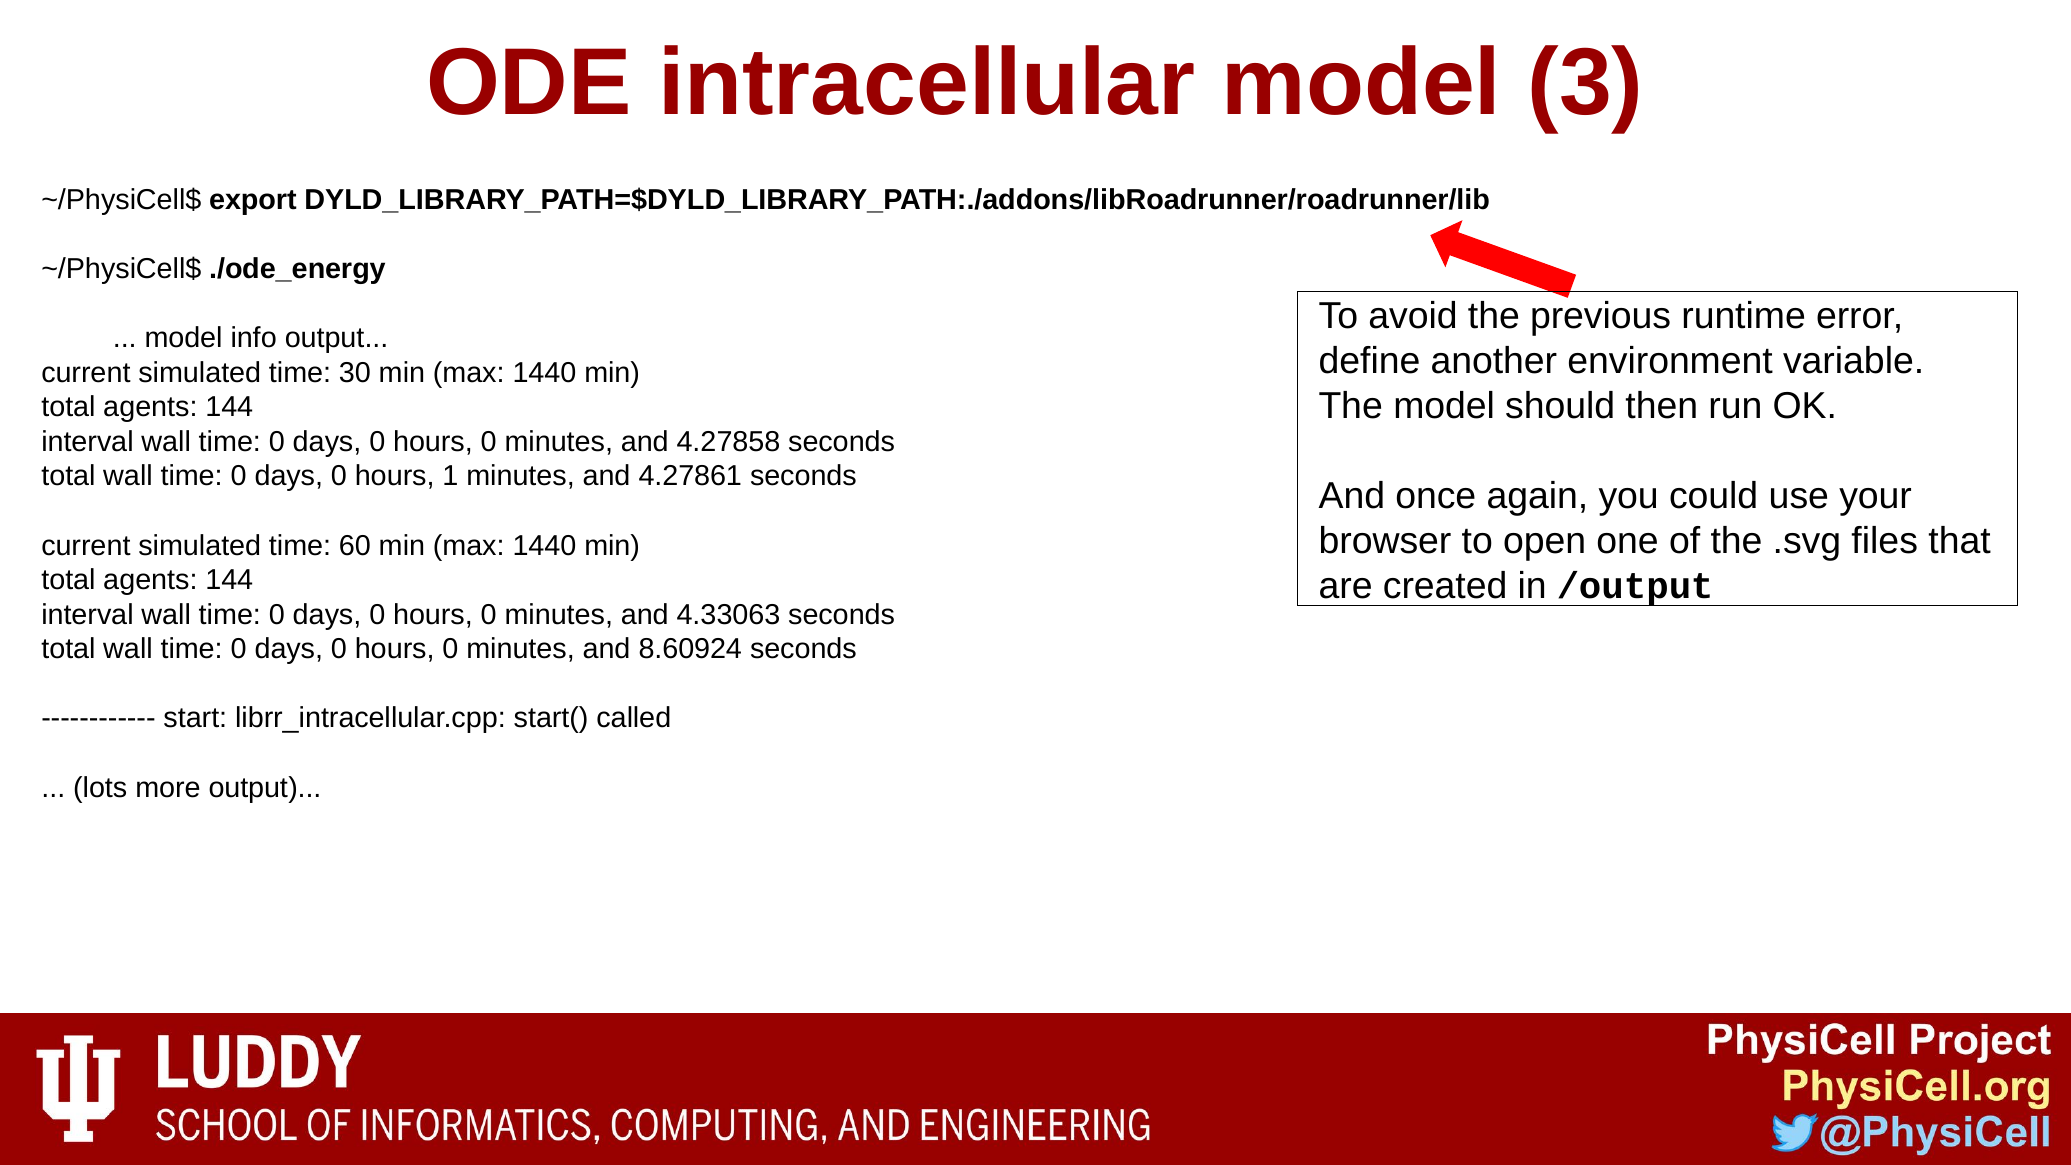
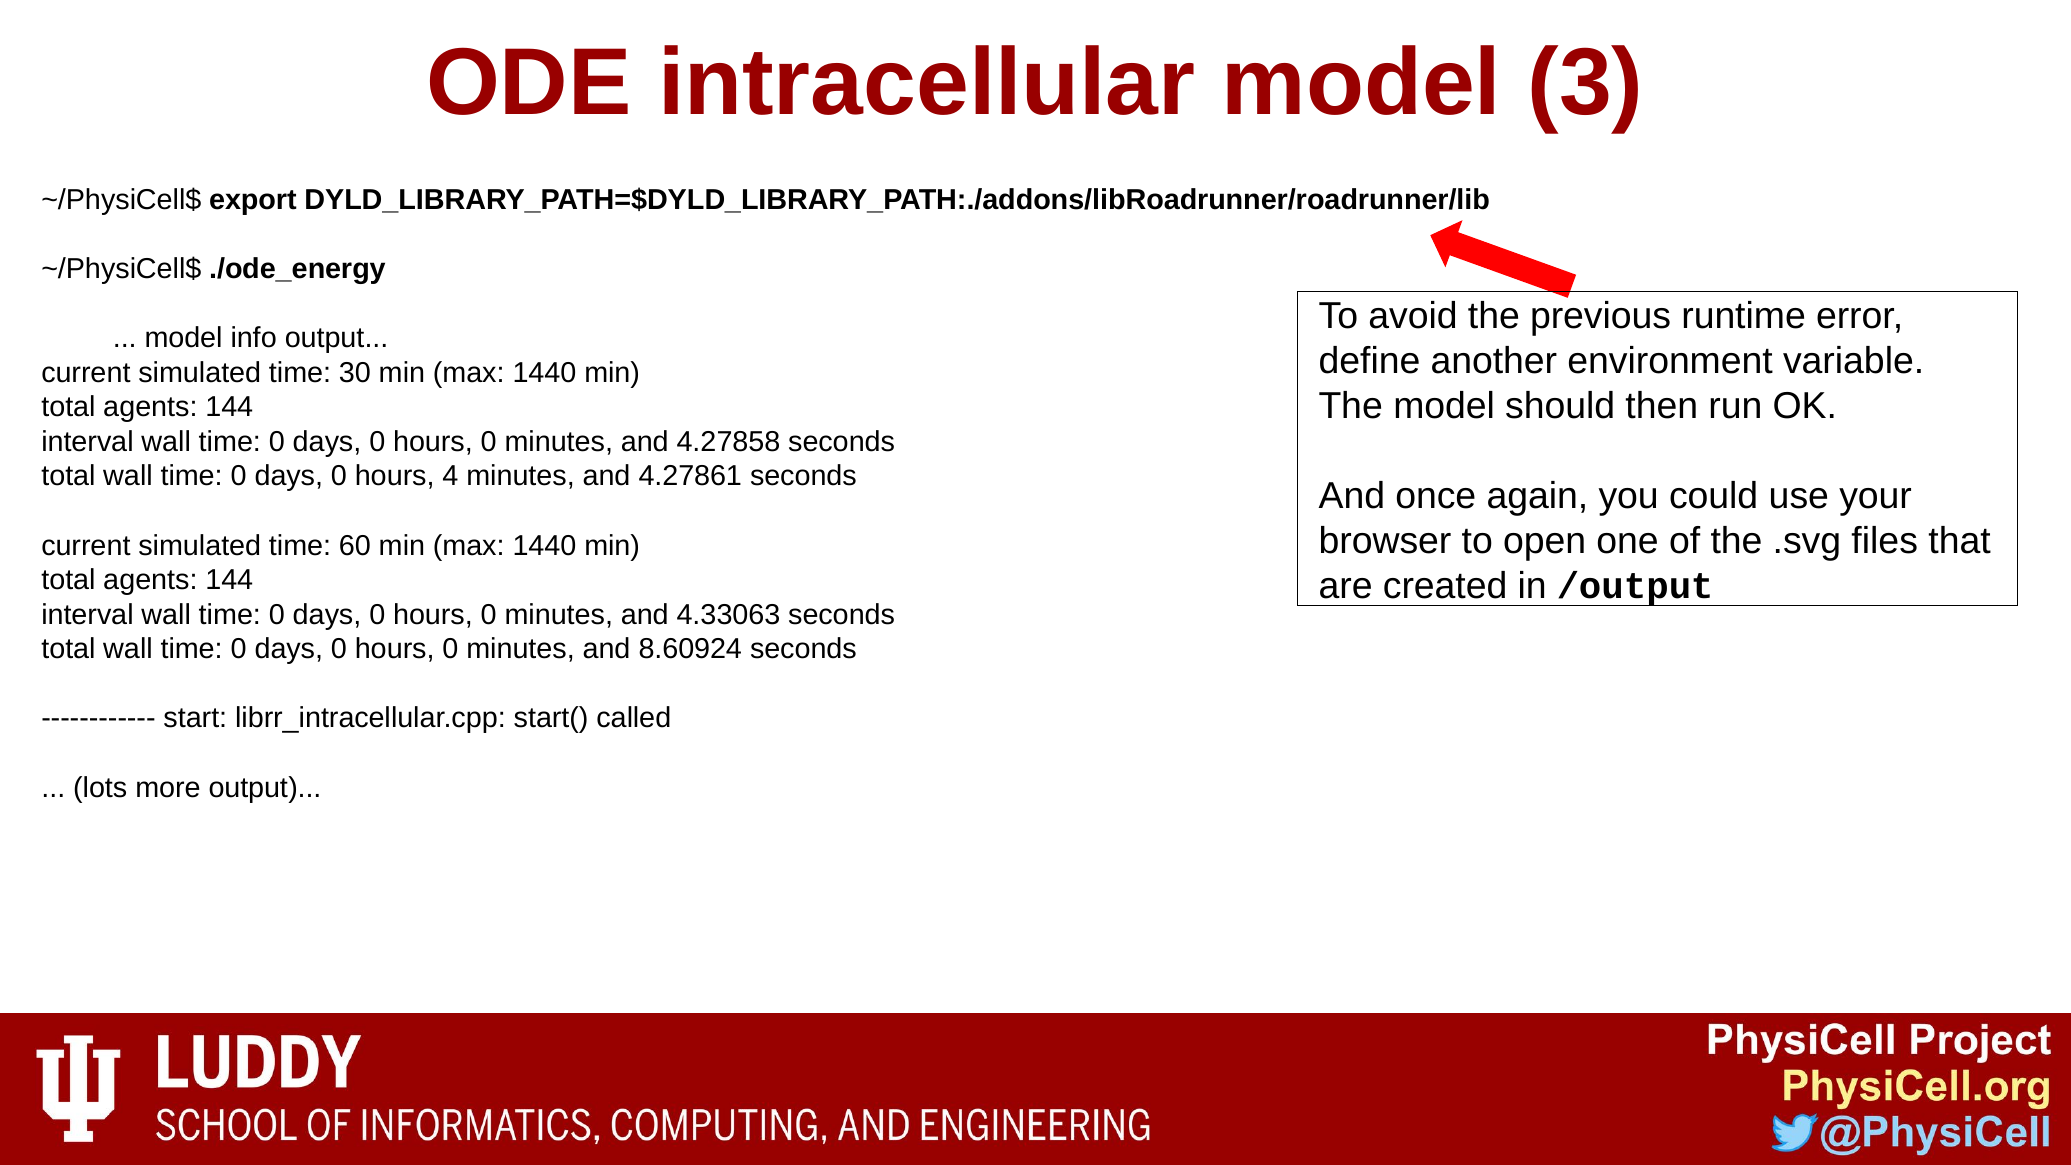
1: 1 -> 4
